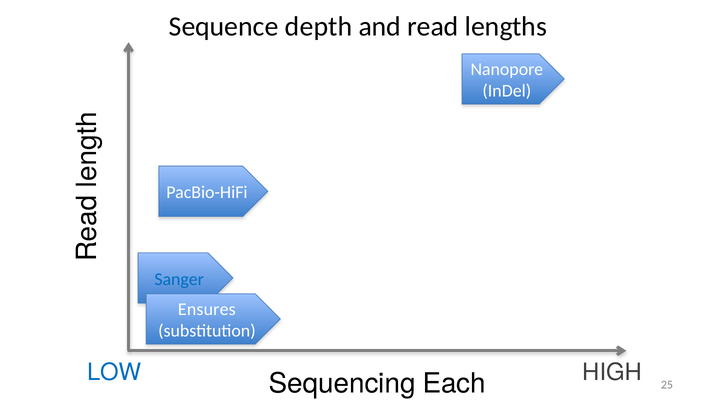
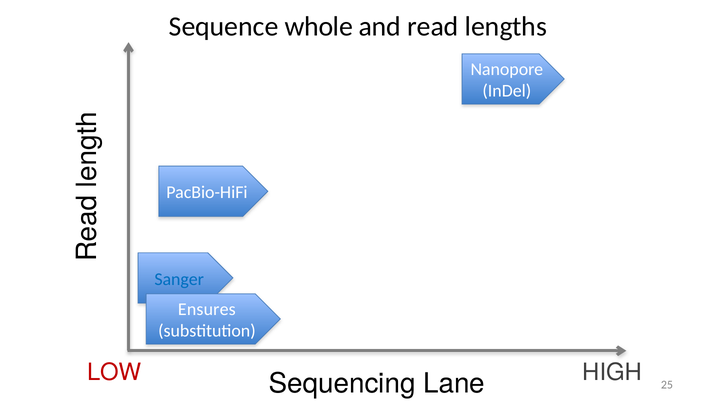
depth: depth -> whole
LOW colour: blue -> red
Each: Each -> Lane
